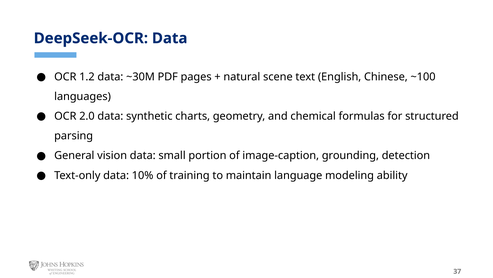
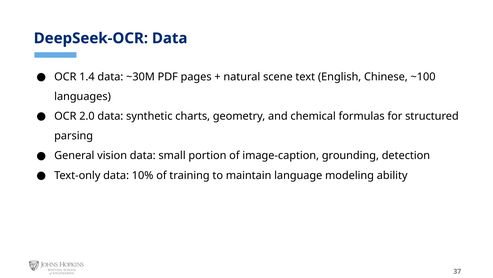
1.2: 1.2 -> 1.4
